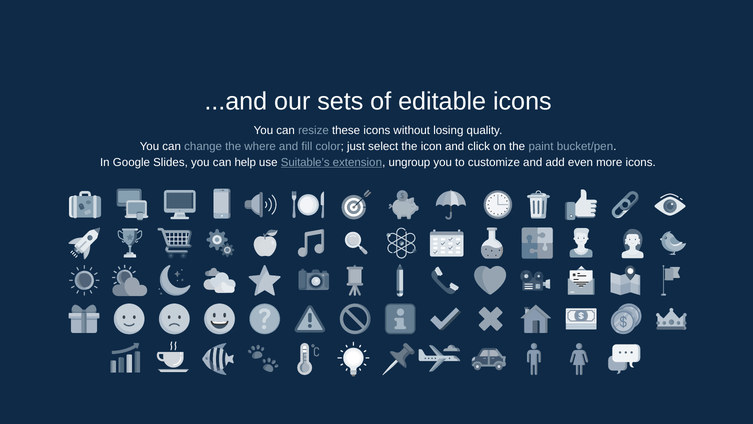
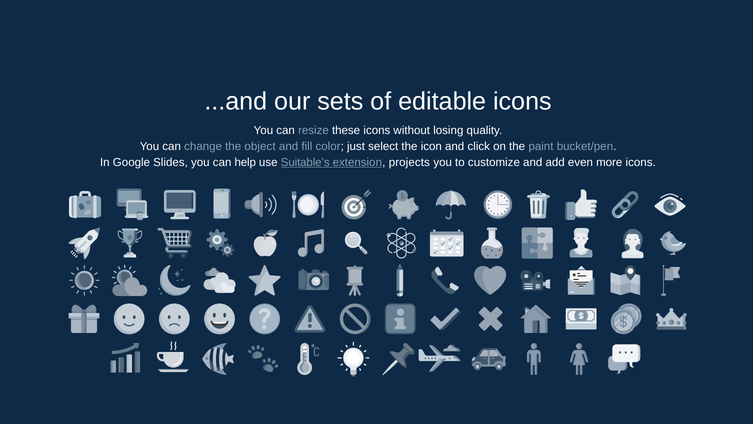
where: where -> object
ungroup: ungroup -> projects
